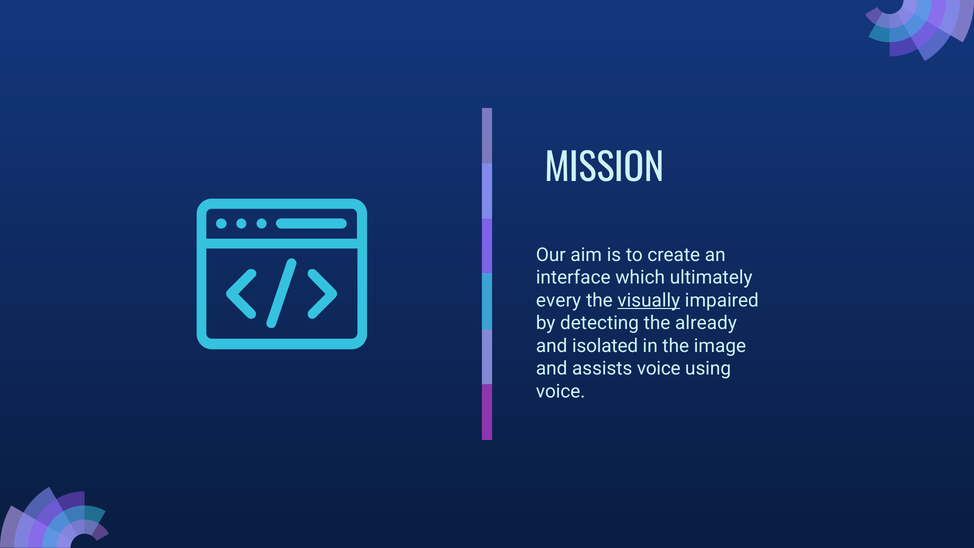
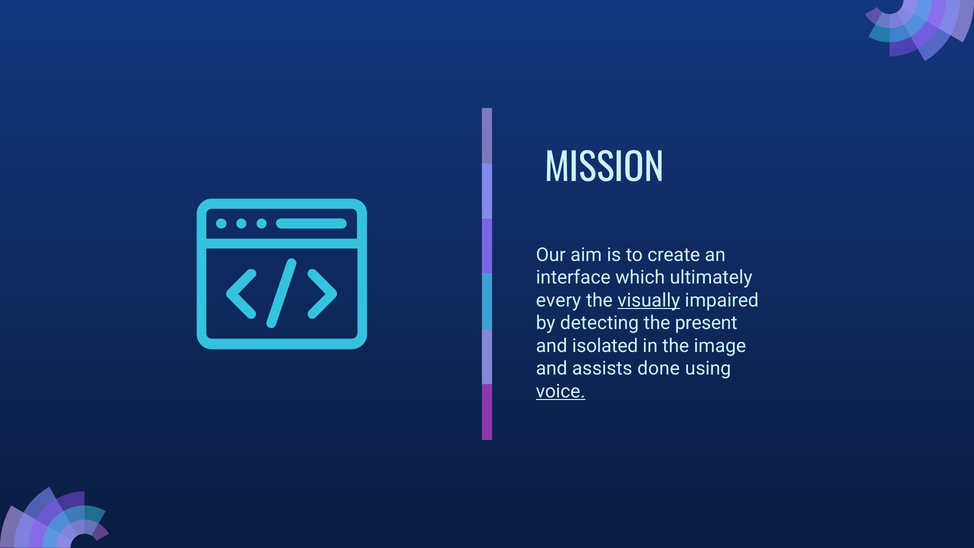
already: already -> present
assists voice: voice -> done
voice at (561, 391) underline: none -> present
